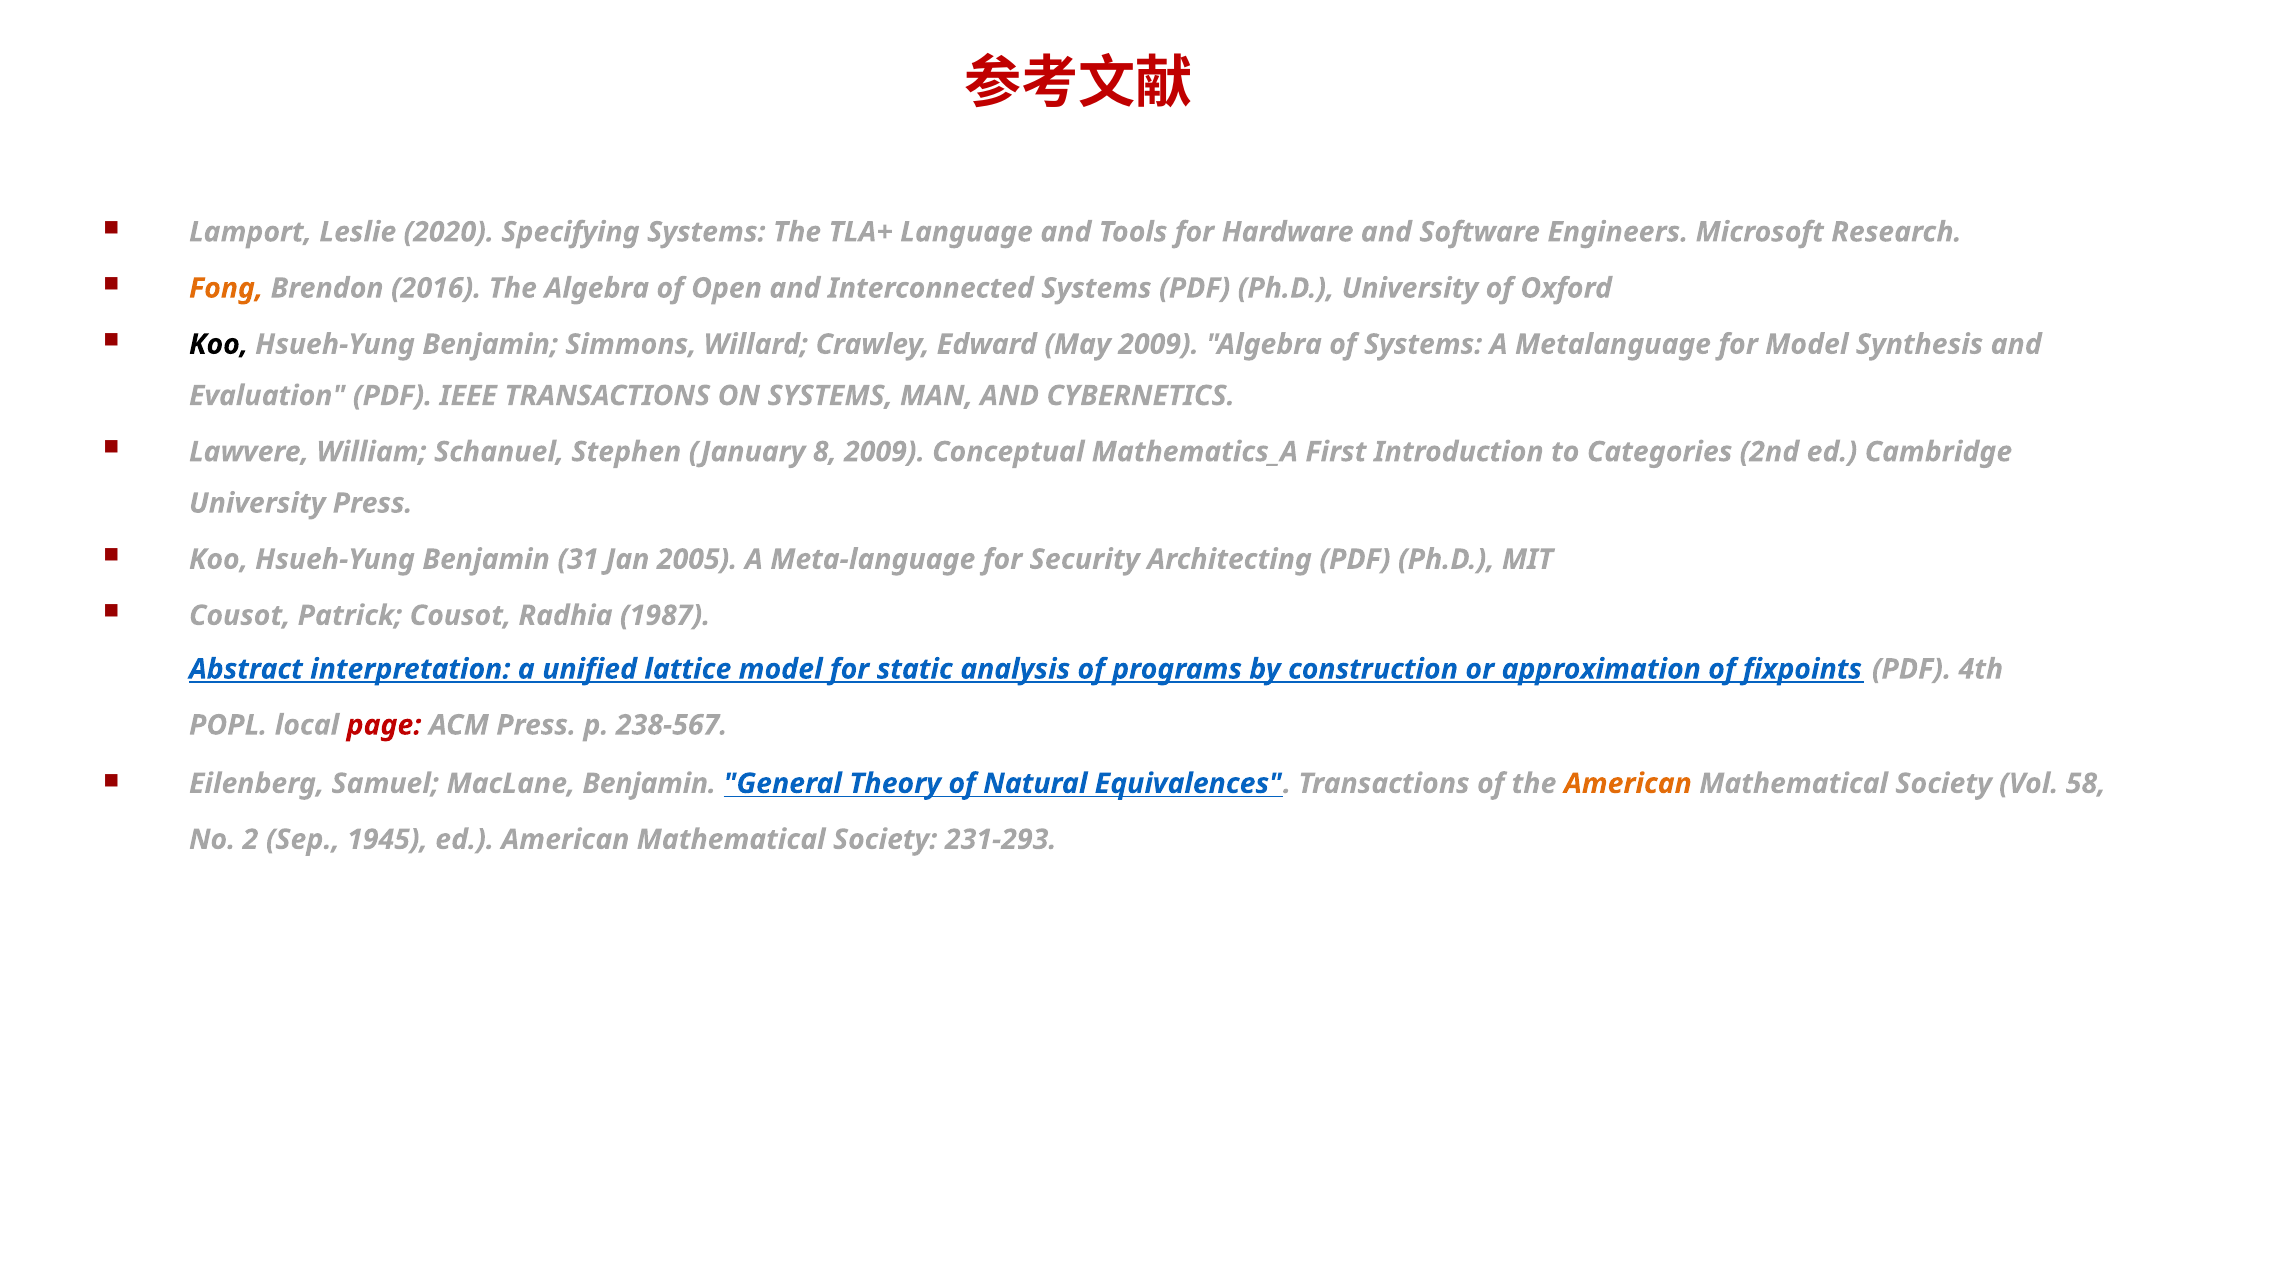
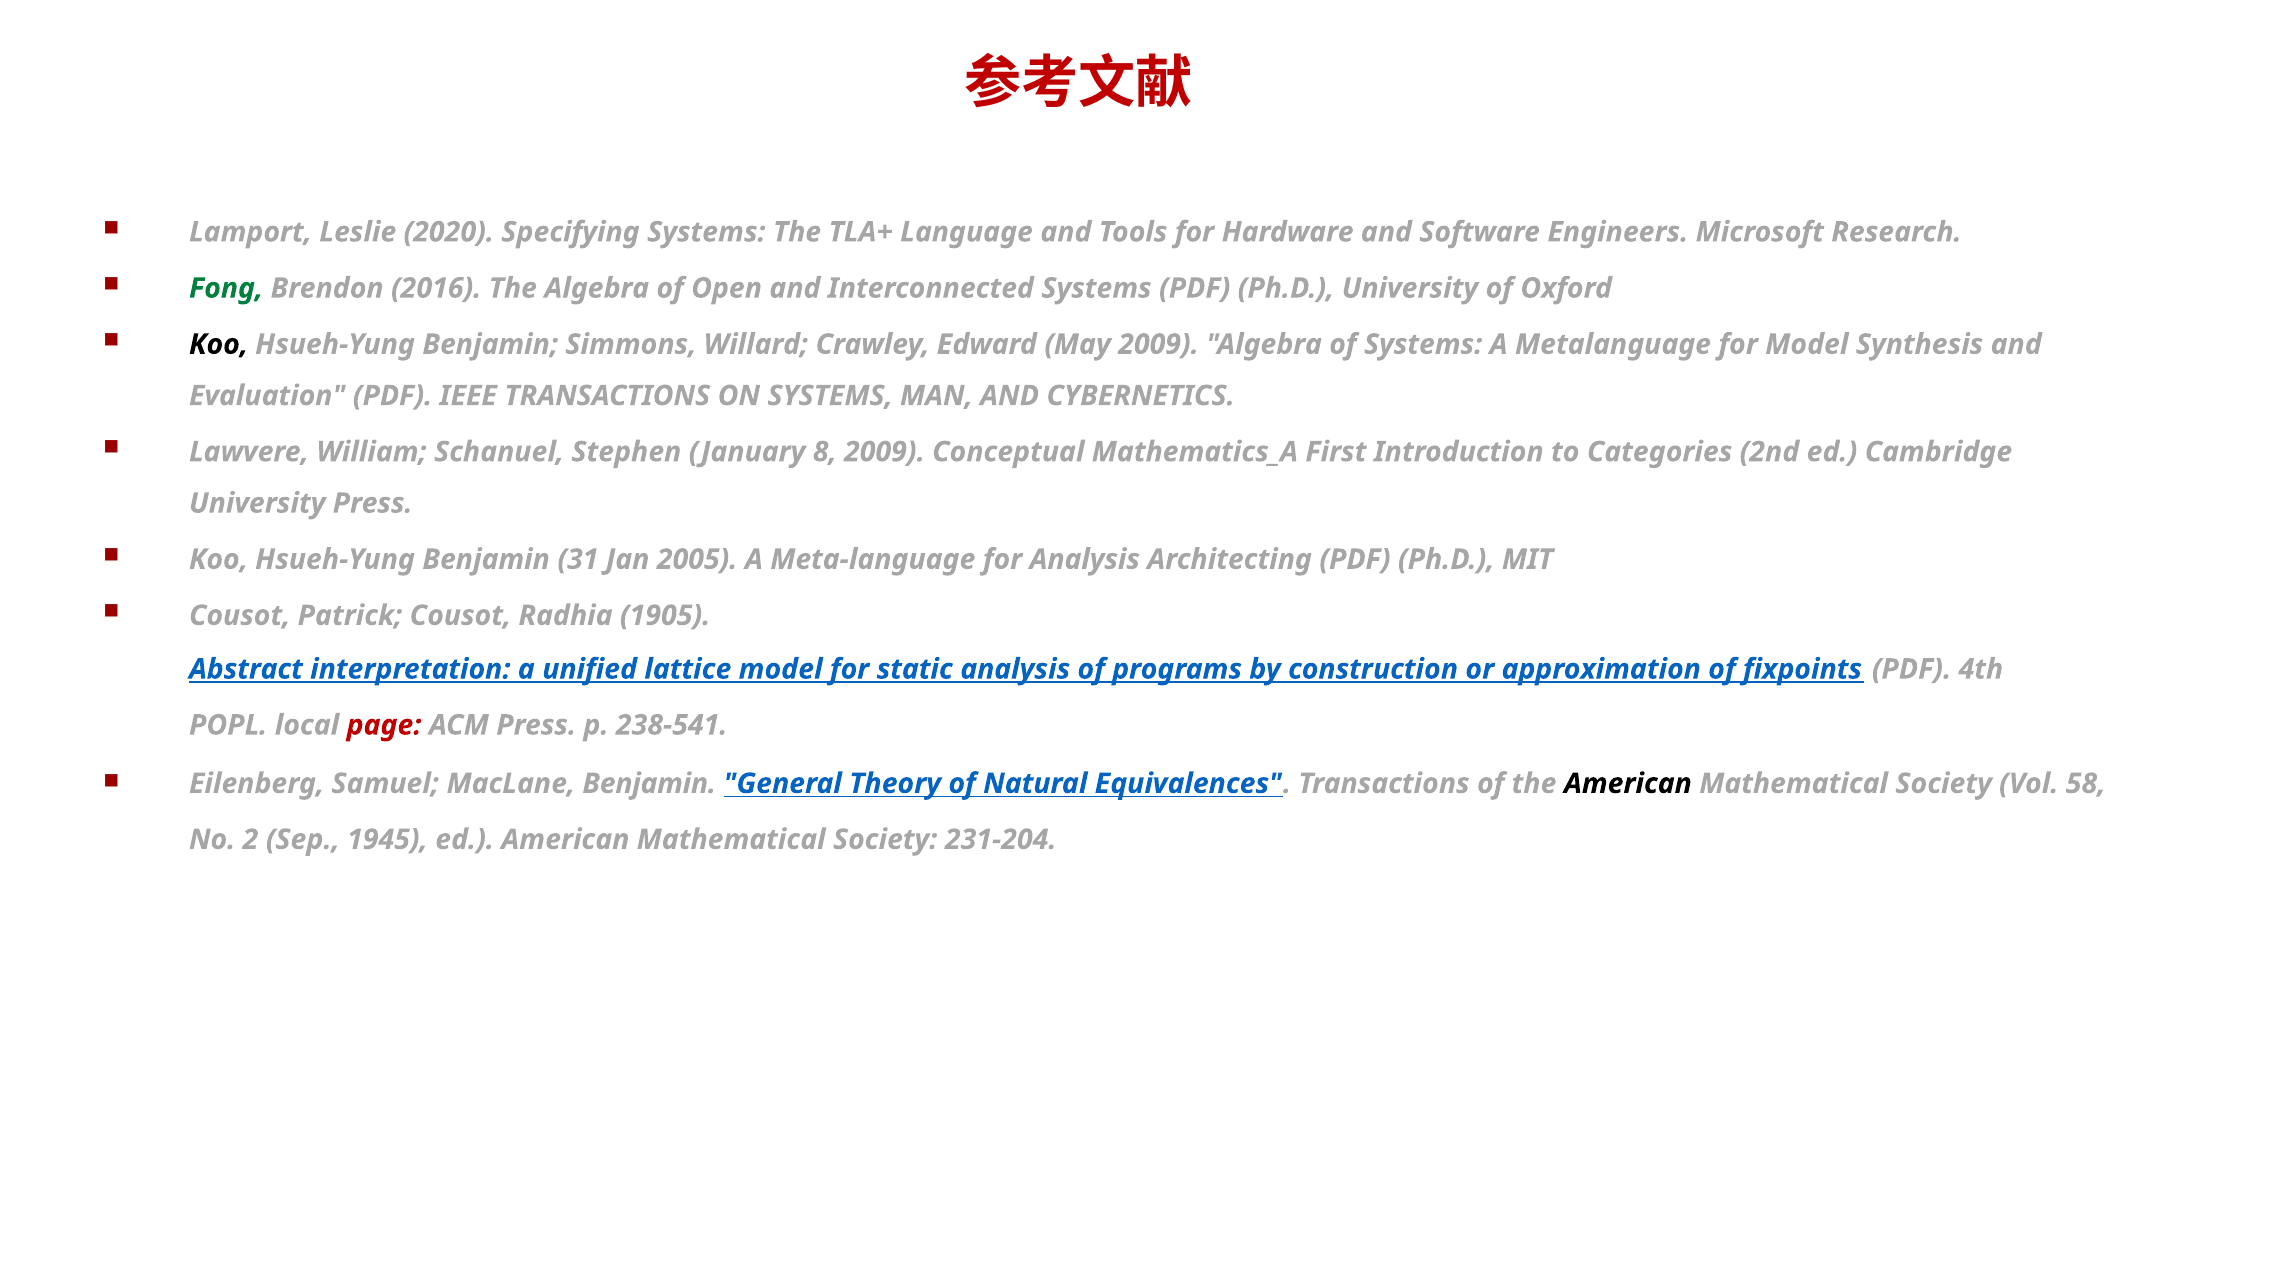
Fong colour: orange -> green
for Security: Security -> Analysis
1987: 1987 -> 1905
238-567: 238-567 -> 238-541
American at (1628, 784) colour: orange -> black
231-293: 231-293 -> 231-204
